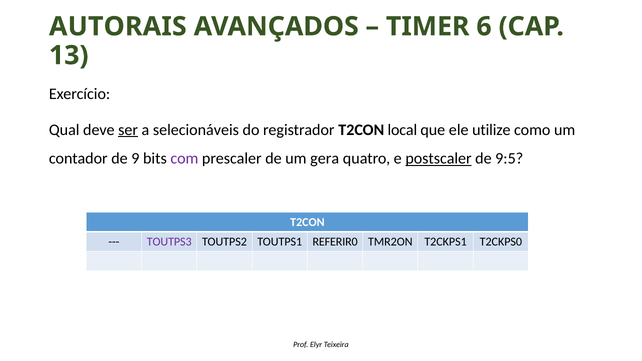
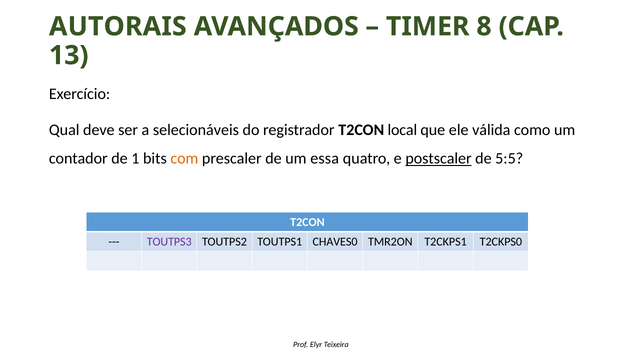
6: 6 -> 8
ser underline: present -> none
utilize: utilize -> válida
9: 9 -> 1
com colour: purple -> orange
gera: gera -> essa
9:5: 9:5 -> 5:5
REFERIR0: REFERIR0 -> CHAVES0
